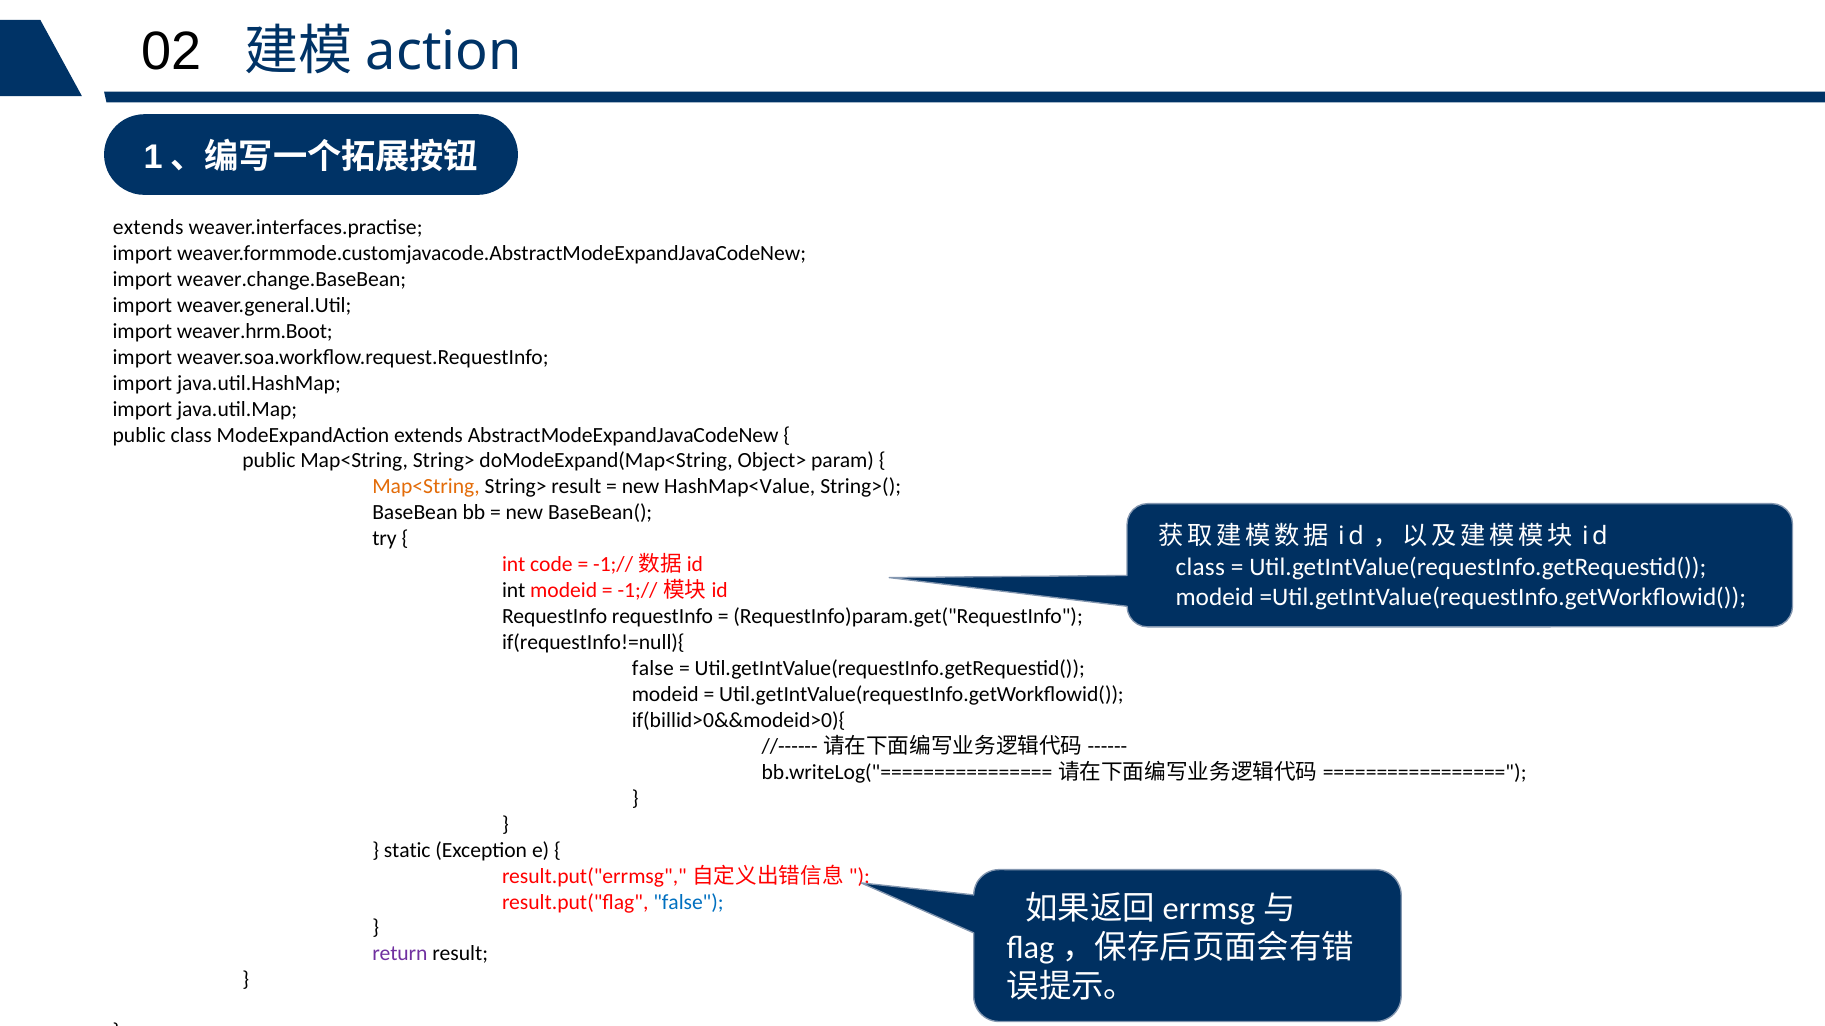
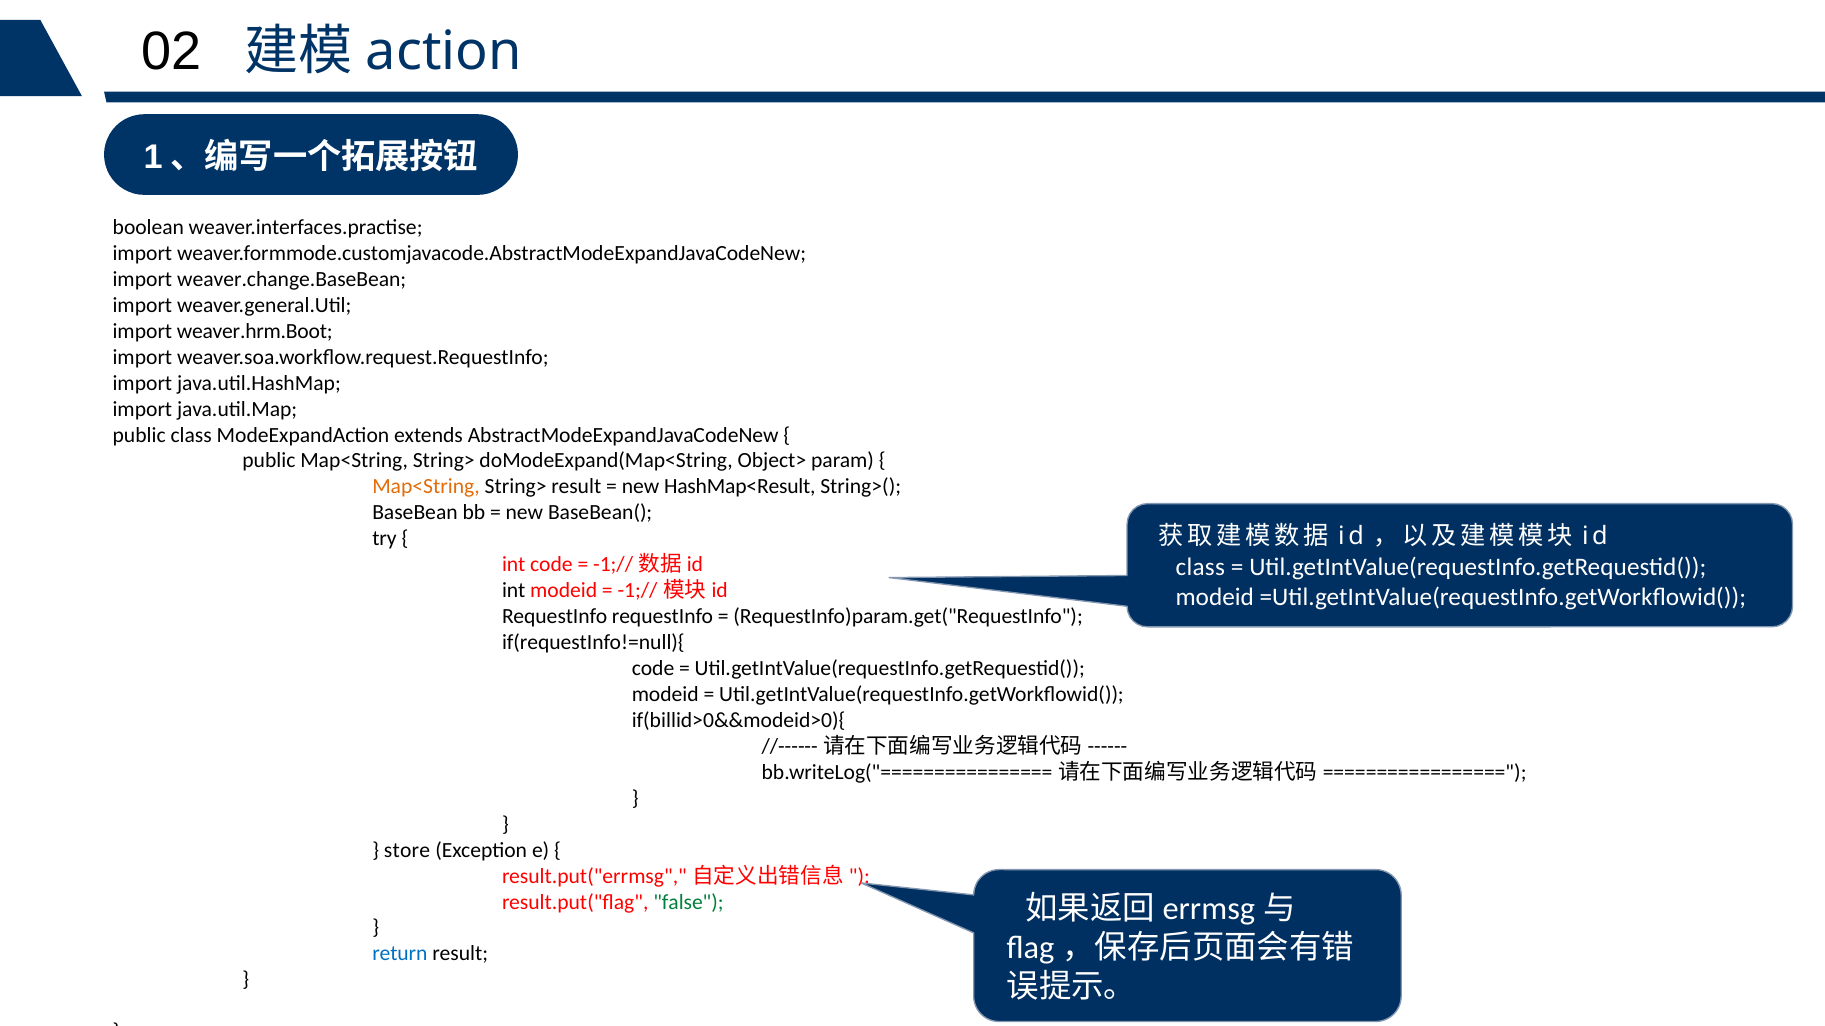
extends at (148, 227): extends -> boolean
HashMap<Value: HashMap<Value -> HashMap<Result
false at (653, 669): false -> code
static: static -> store
false at (688, 902) colour: blue -> green
return colour: purple -> blue
